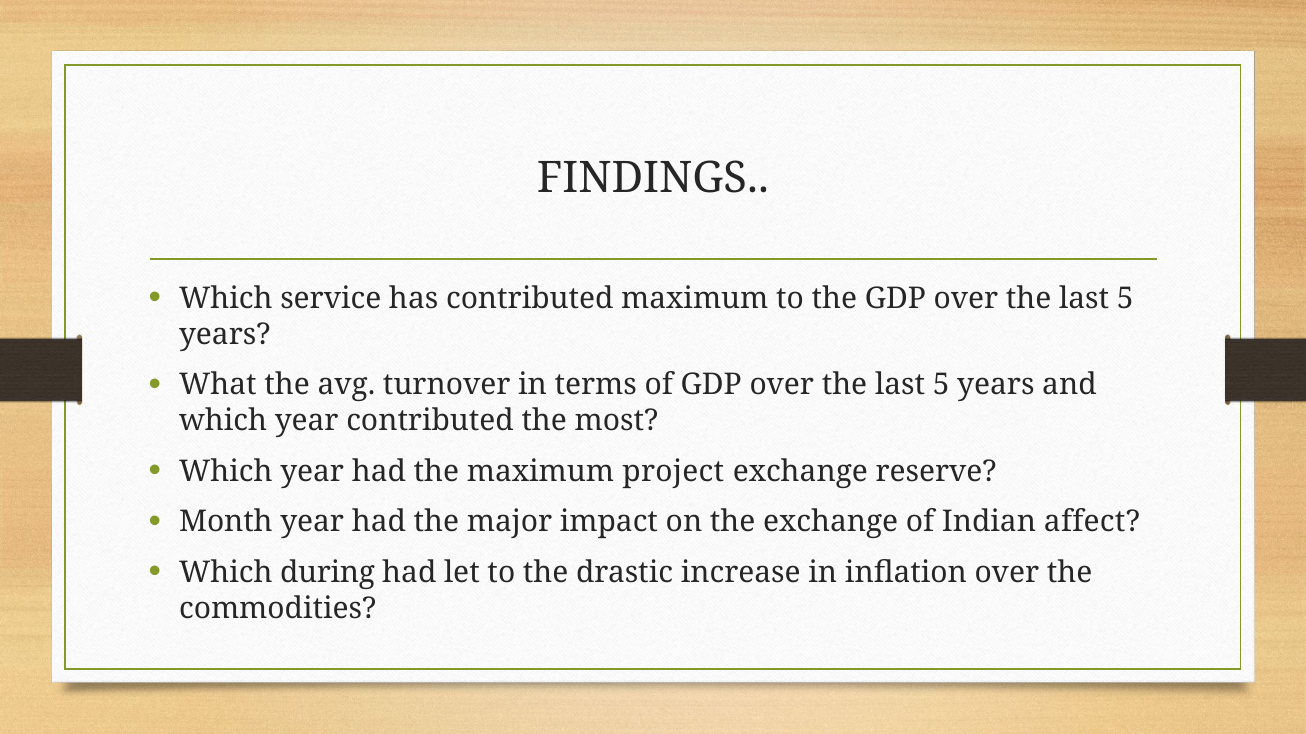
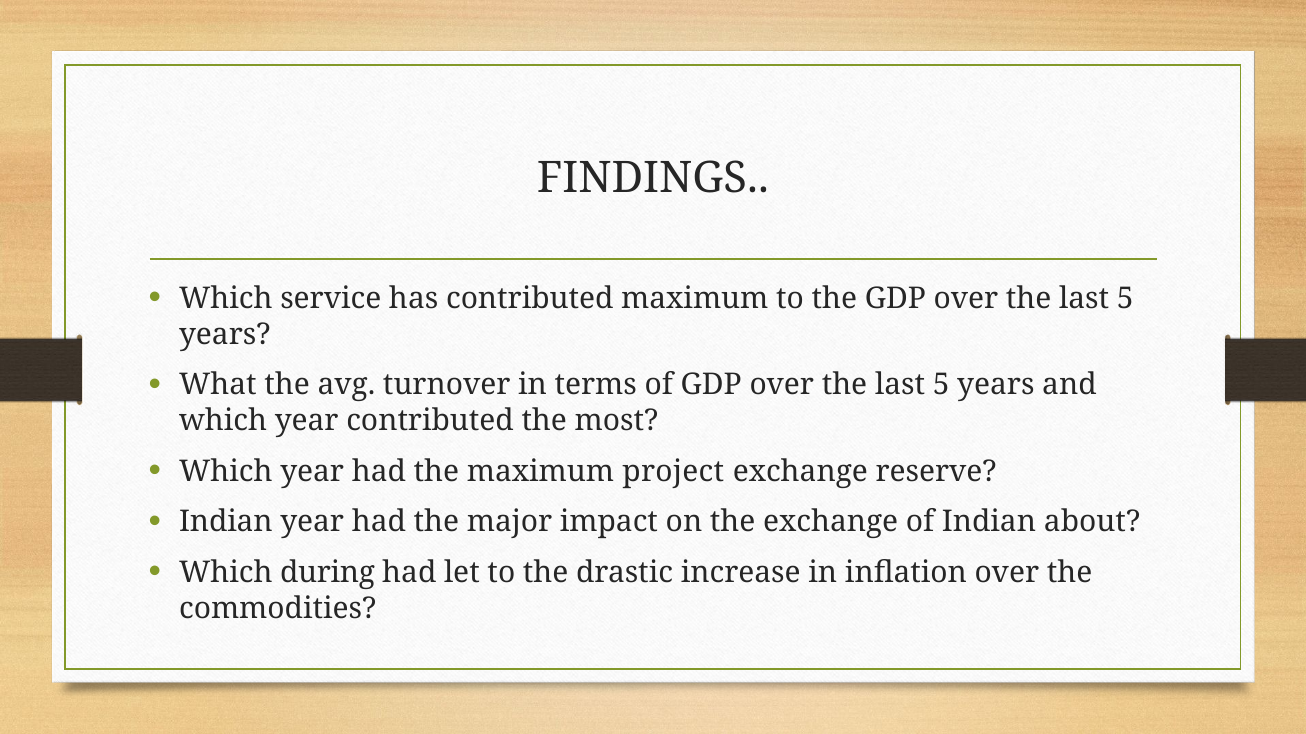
Month at (226, 522): Month -> Indian
affect: affect -> about
